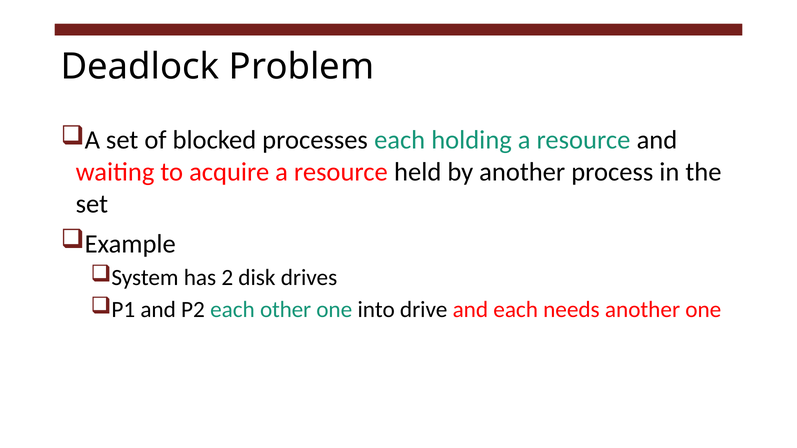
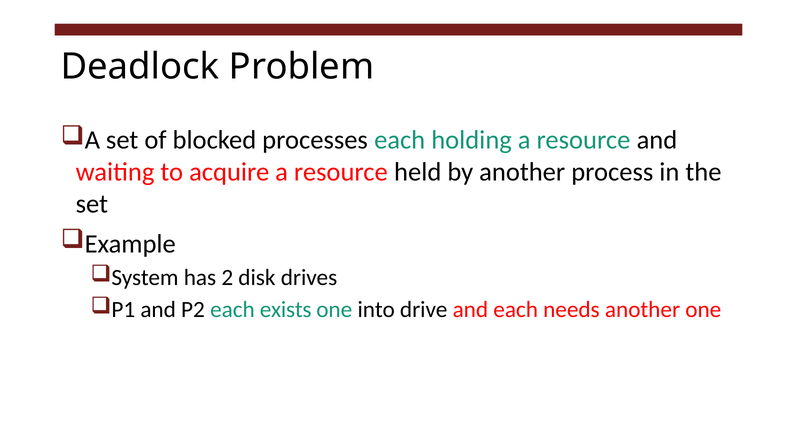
other: other -> exists
